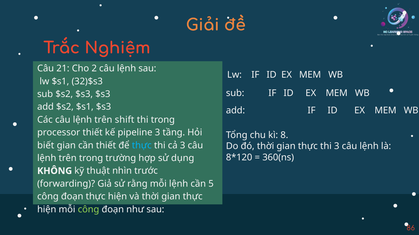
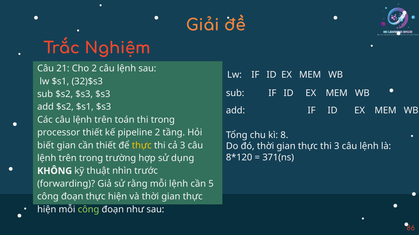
shift: shift -> toán
pipeline 3: 3 -> 2
thực at (142, 146) colour: light blue -> yellow
360(ns: 360(ns -> 371(ns
